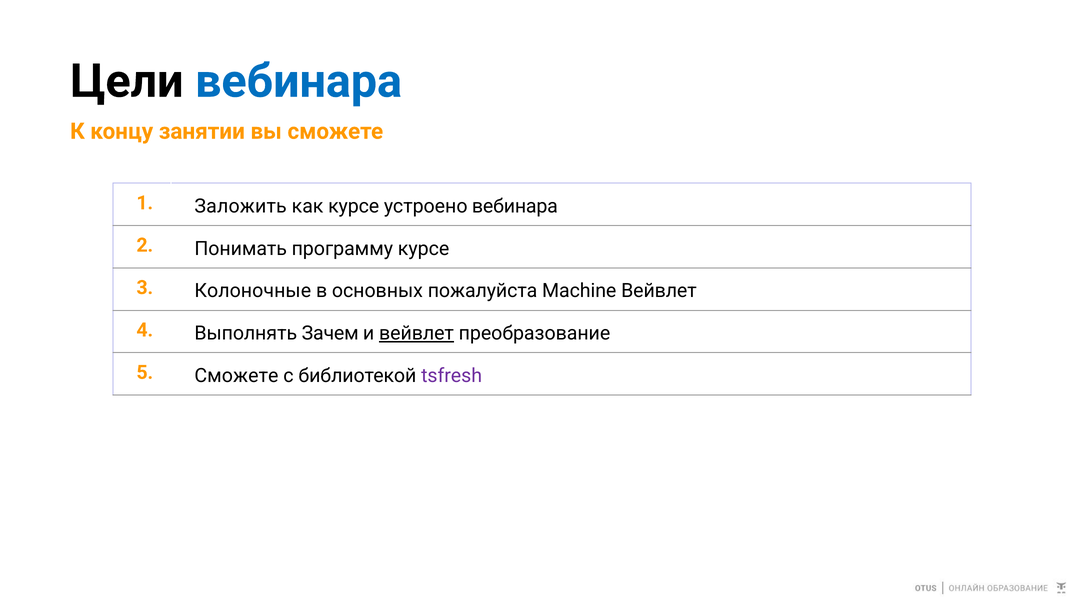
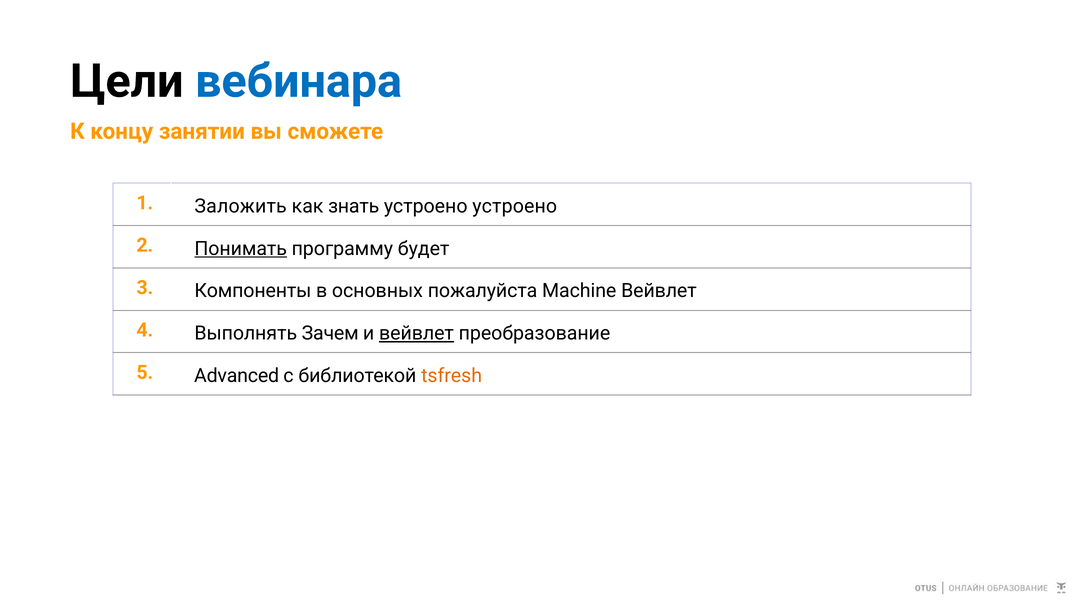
как курсе: курсе -> знать
устроено вебинара: вебинара -> устроено
Понимать underline: none -> present
программу курсе: курсе -> будет
Колоночные: Колоночные -> Компоненты
5 Сможете: Сможете -> Advanced
tsfresh colour: purple -> orange
